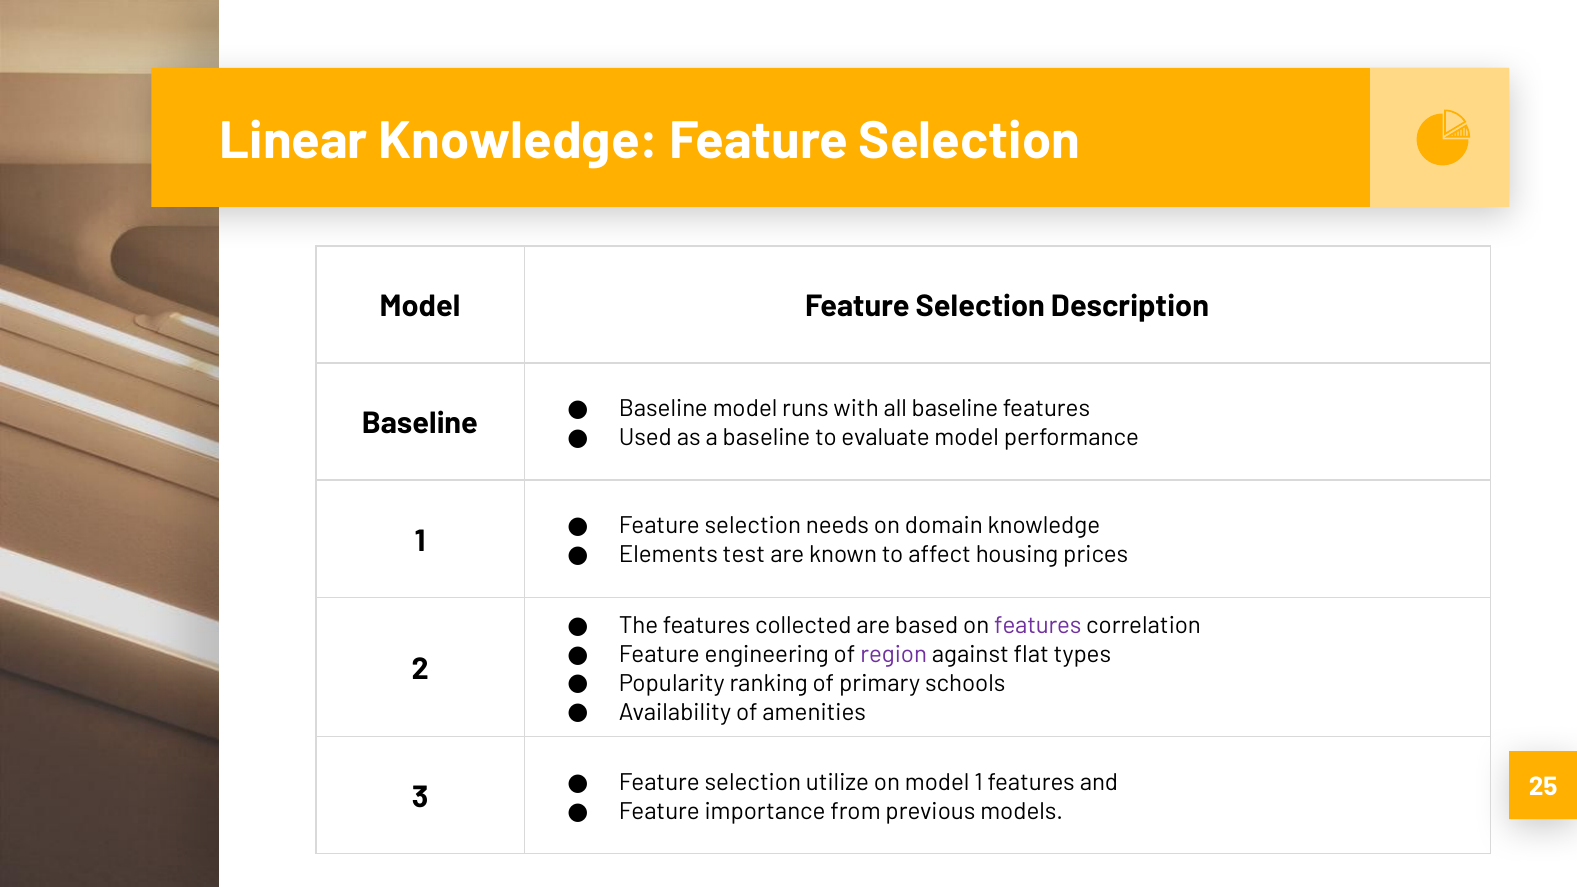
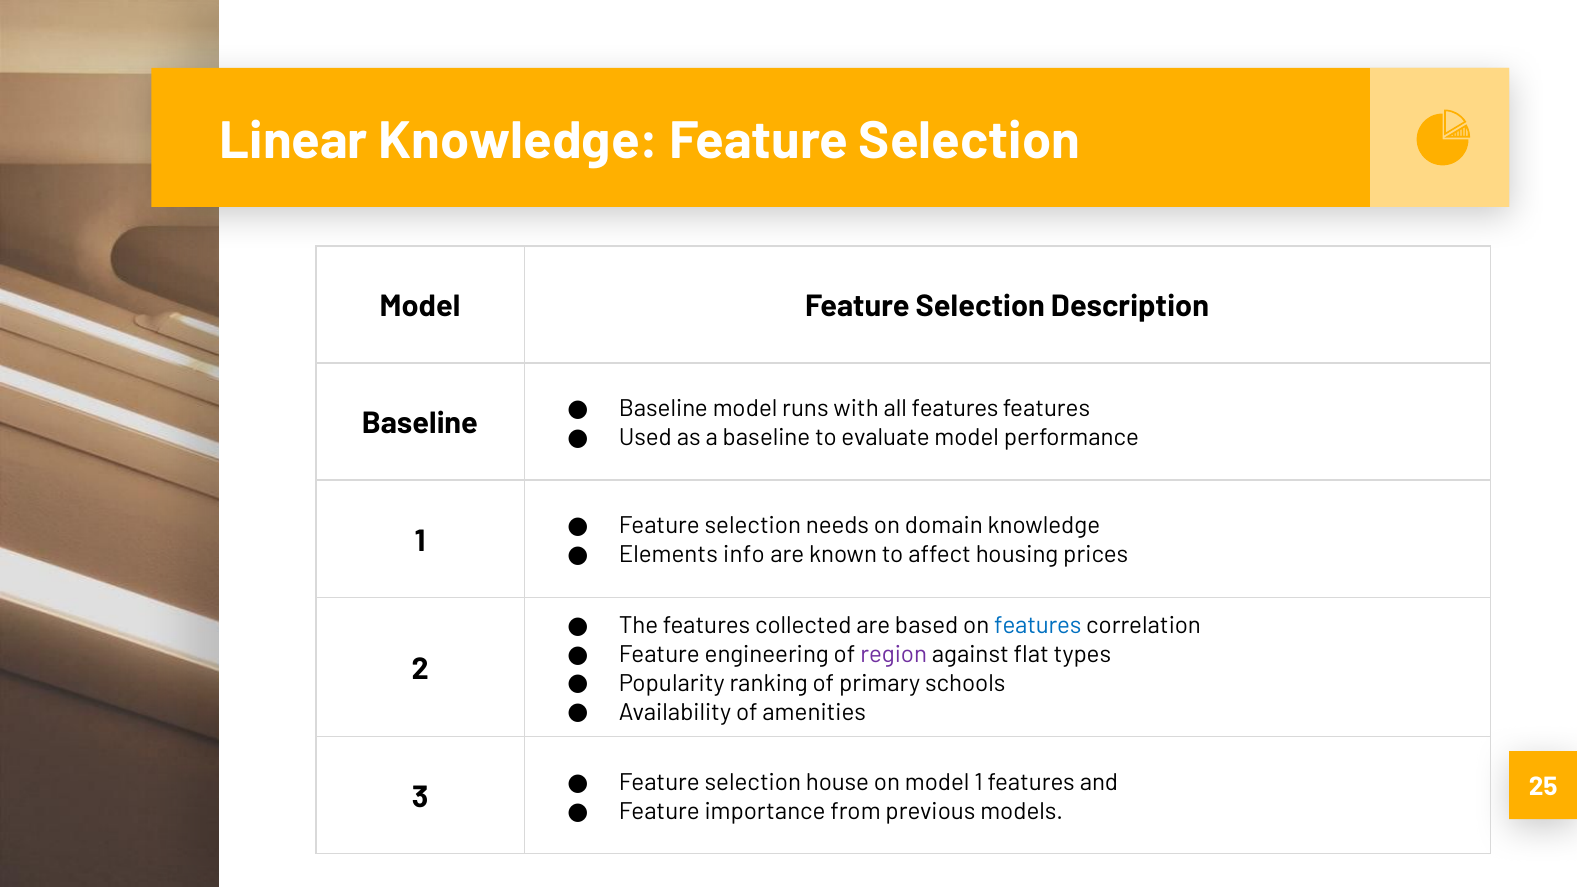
all baseline: baseline -> features
test: test -> info
features at (1038, 625) colour: purple -> blue
utilize: utilize -> house
